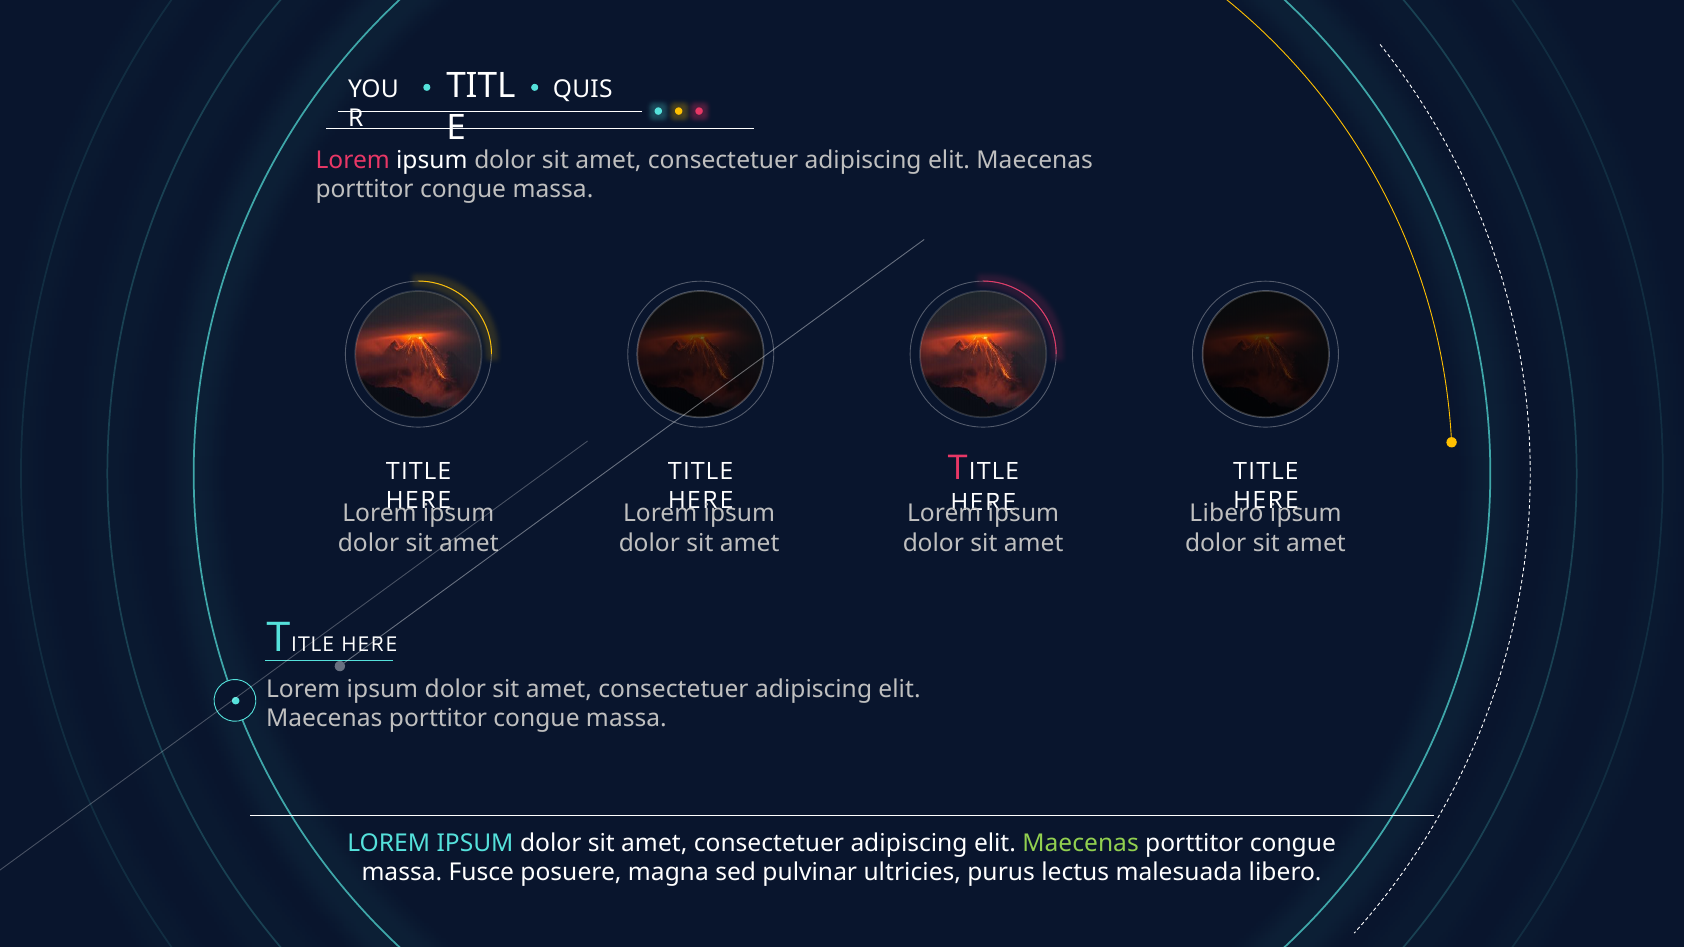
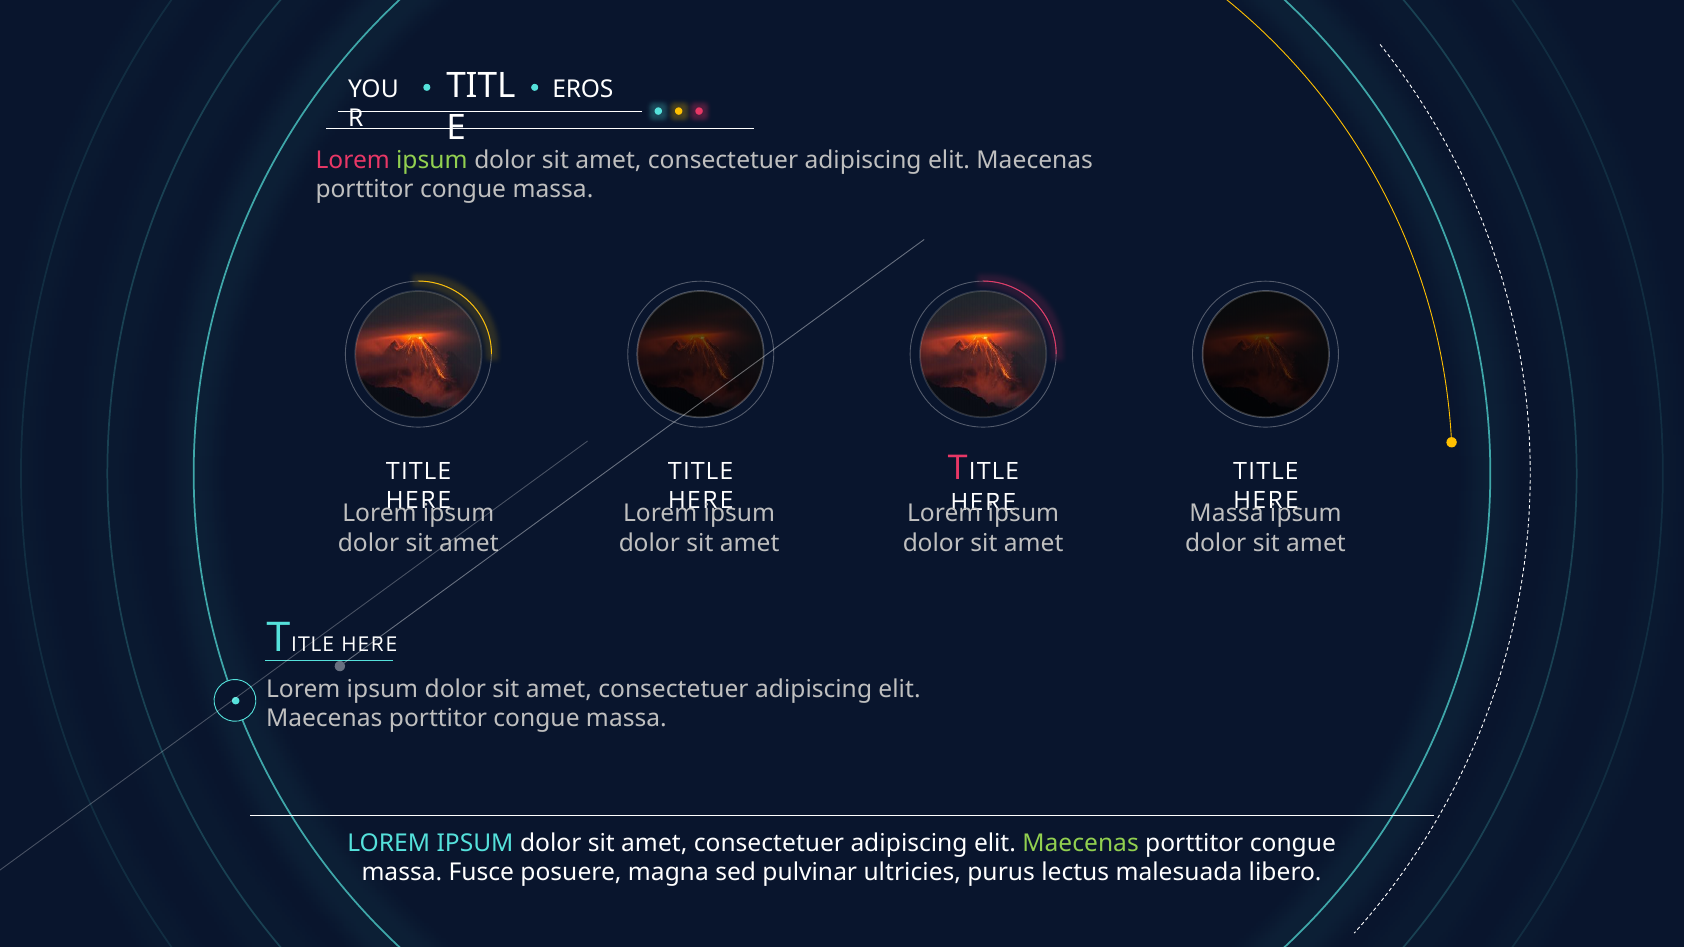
QUIS: QUIS -> EROS
ipsum at (432, 160) colour: white -> light green
Libero at (1226, 514): Libero -> Massa
